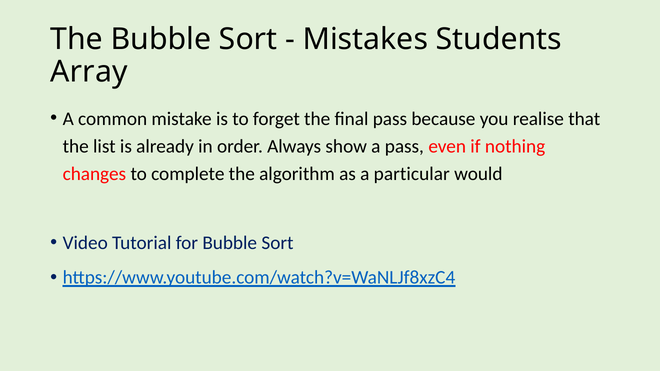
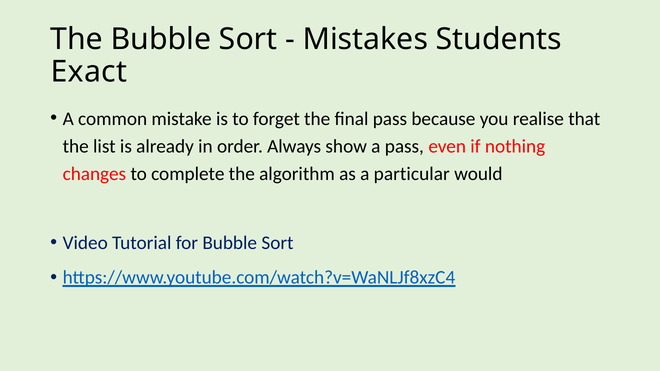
Array: Array -> Exact
